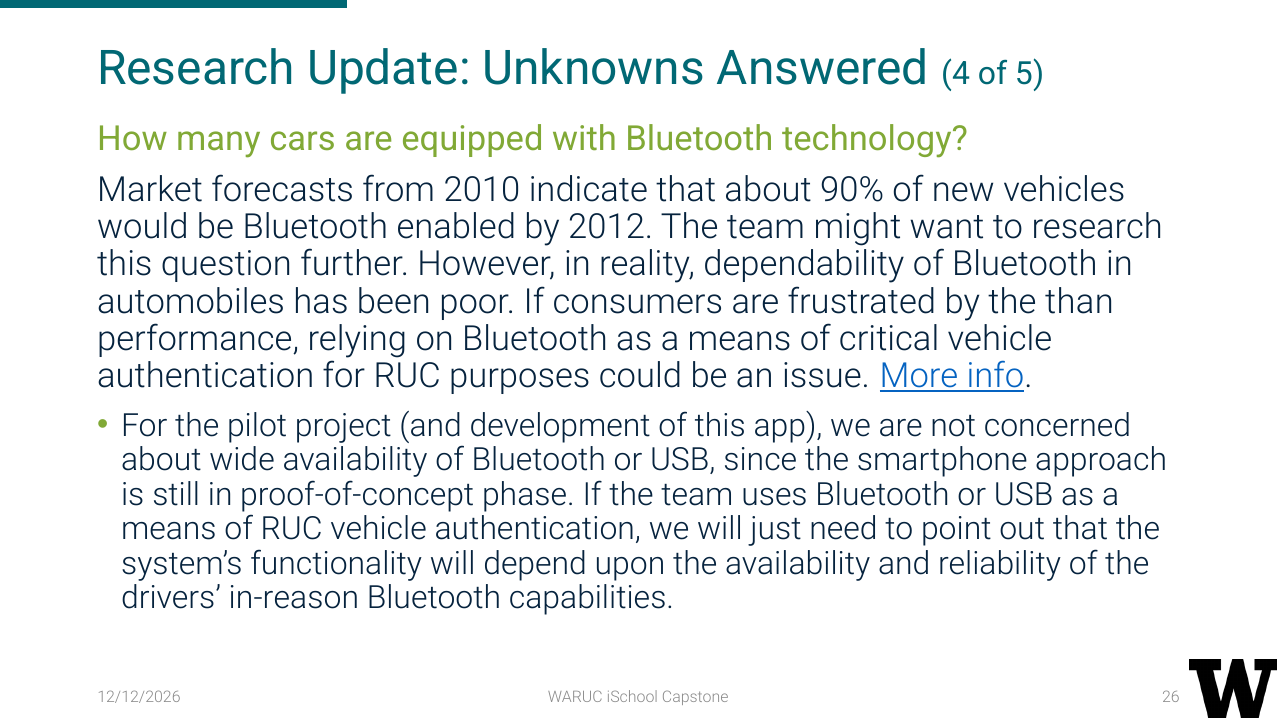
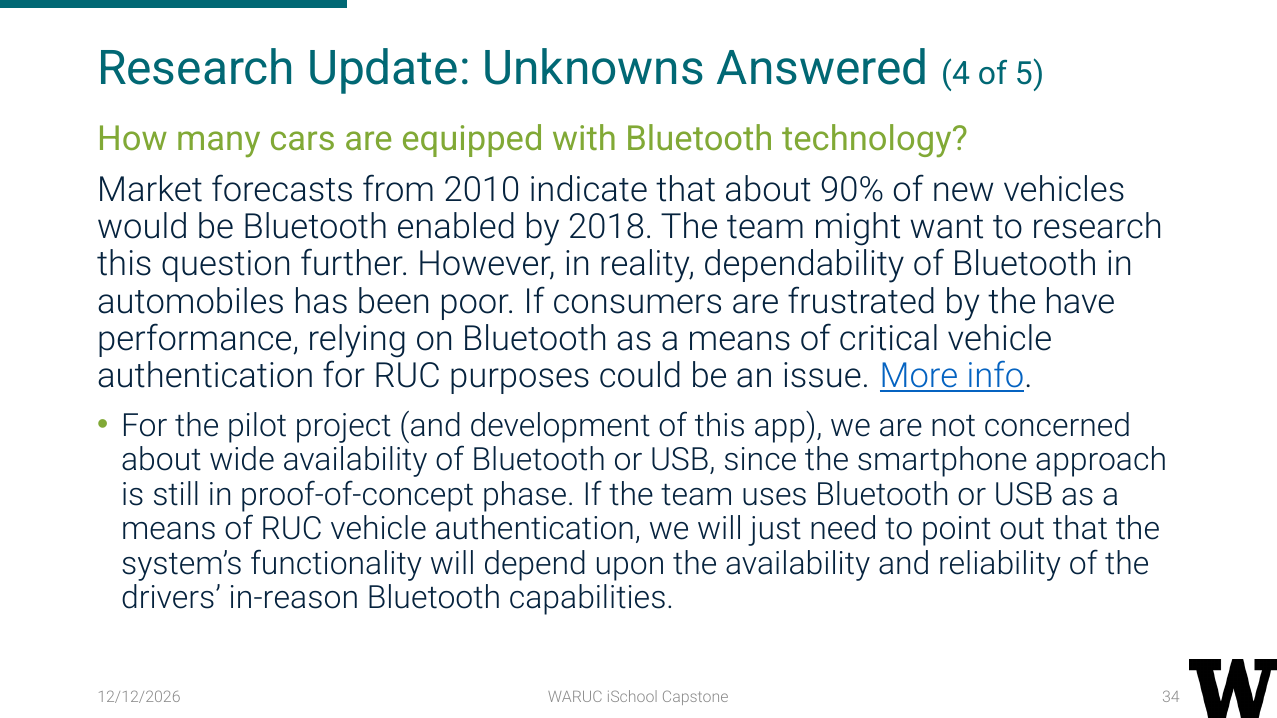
2012: 2012 -> 2018
than: than -> have
26: 26 -> 34
